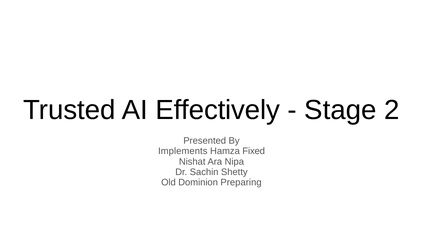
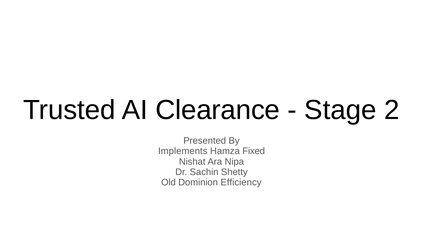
Effectively: Effectively -> Clearance
Preparing: Preparing -> Efficiency
